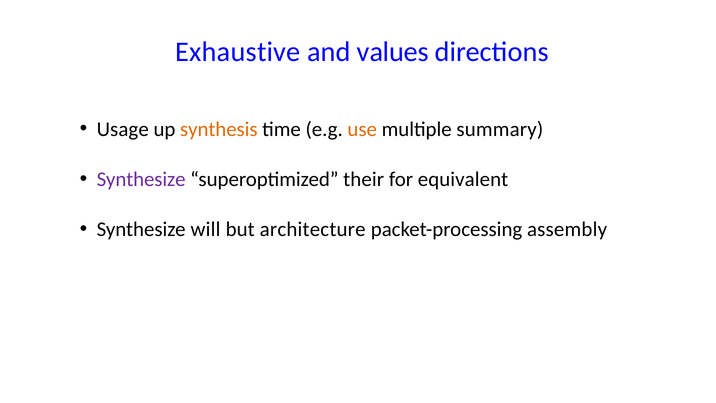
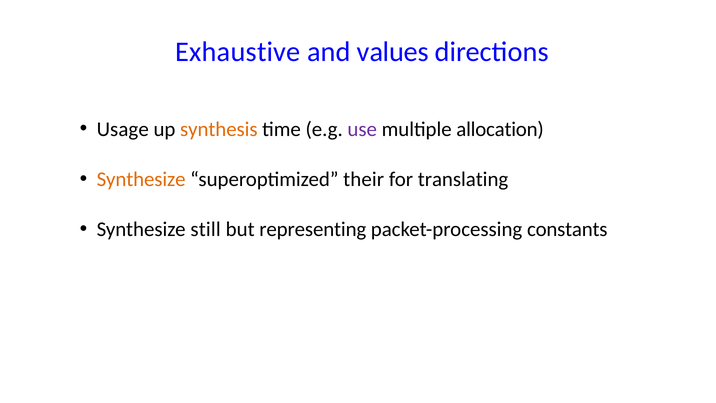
use colour: orange -> purple
summary: summary -> allocation
Synthesize at (141, 179) colour: purple -> orange
equivalent: equivalent -> translating
will: will -> still
architecture: architecture -> representing
assembly: assembly -> constants
